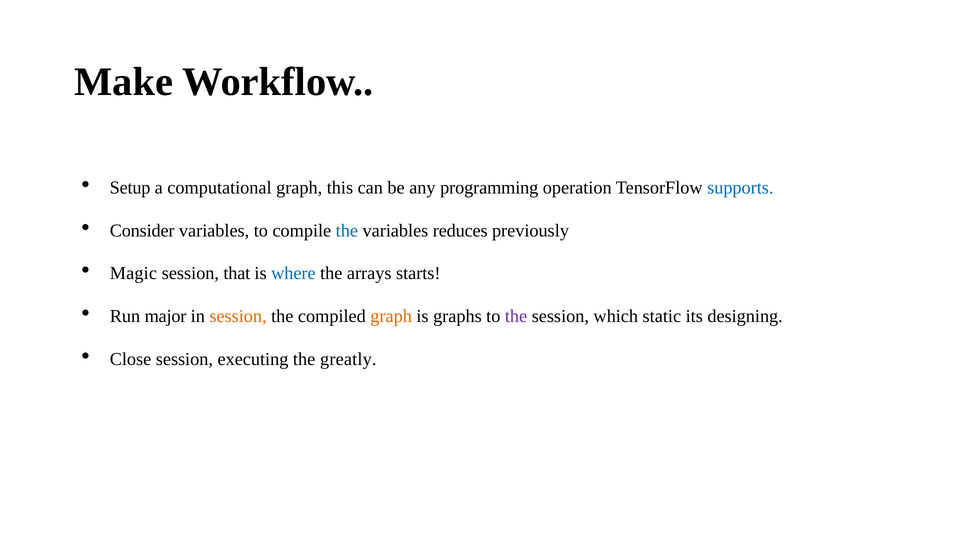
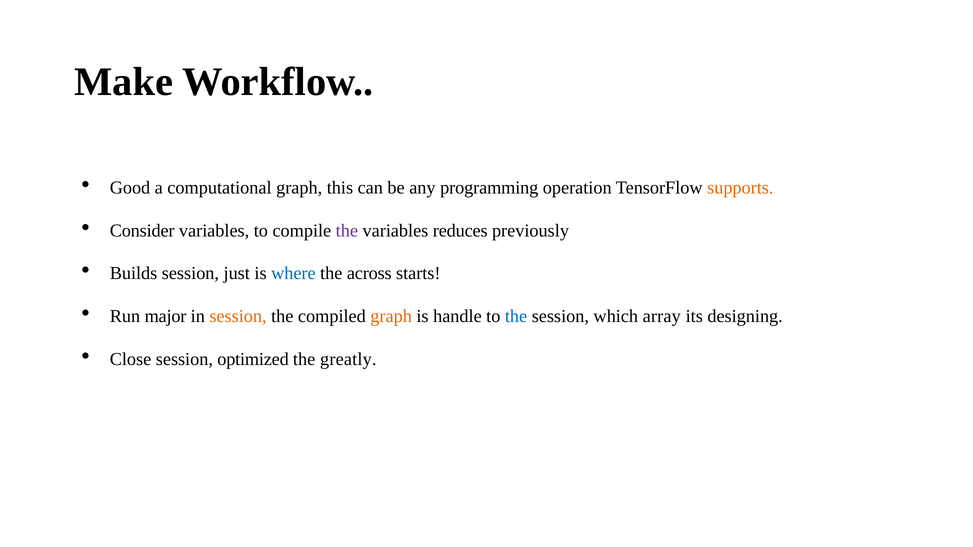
Setup: Setup -> Good
supports colour: blue -> orange
the at (347, 231) colour: blue -> purple
Magic: Magic -> Builds
that: that -> just
arrays: arrays -> across
graphs: graphs -> handle
the at (516, 317) colour: purple -> blue
static: static -> array
executing: executing -> optimized
